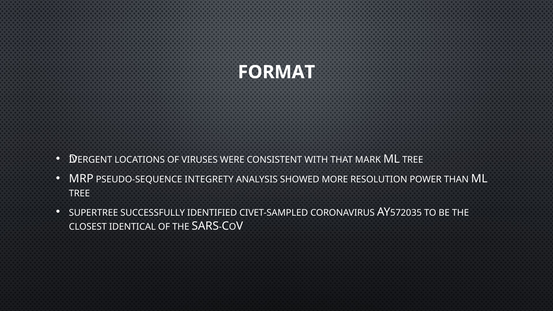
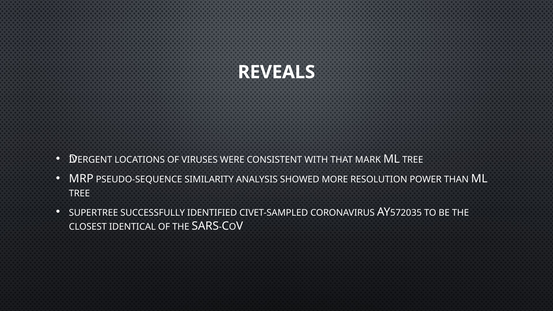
FORMAT: FORMAT -> REVEALS
INTEGRETY: INTEGRETY -> SIMILARITY
